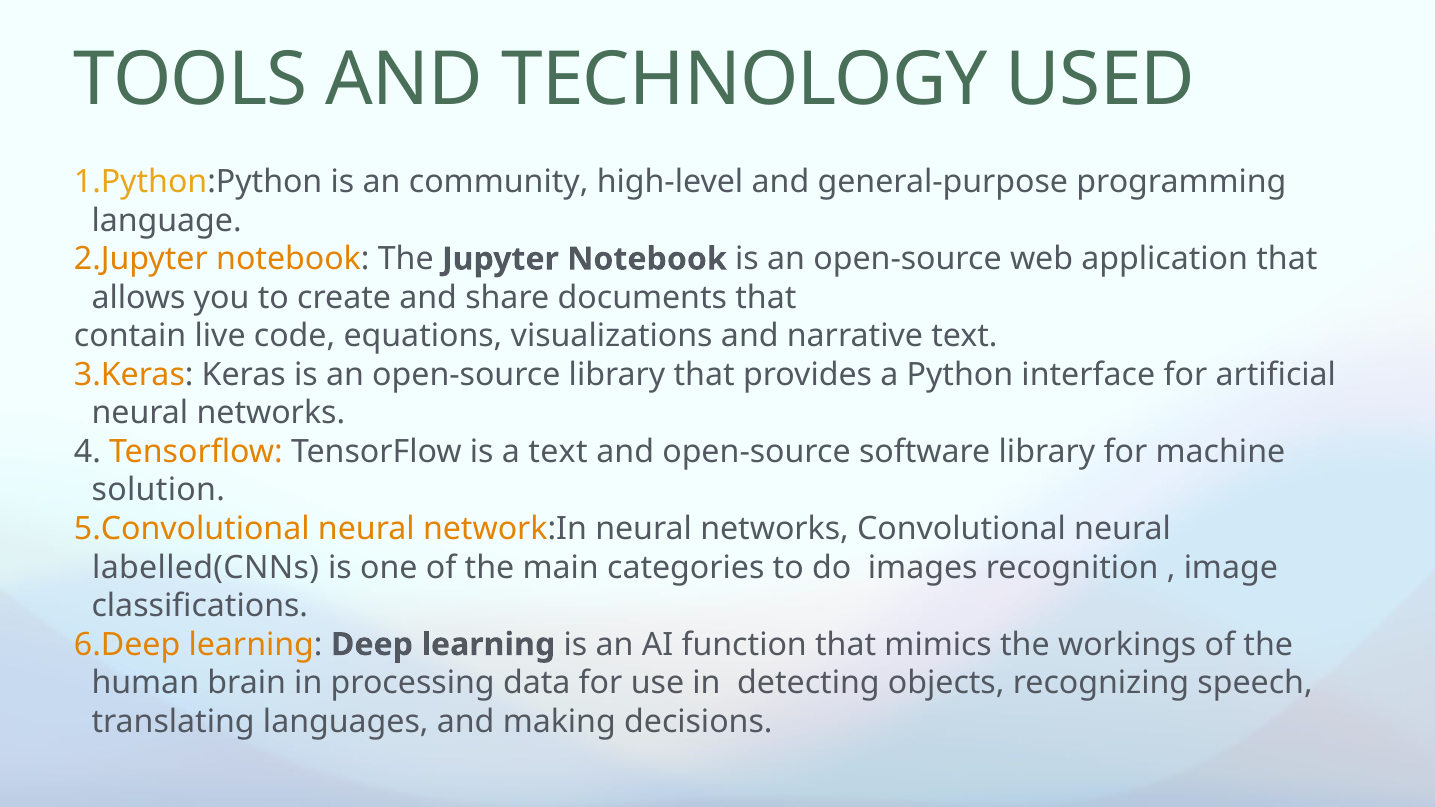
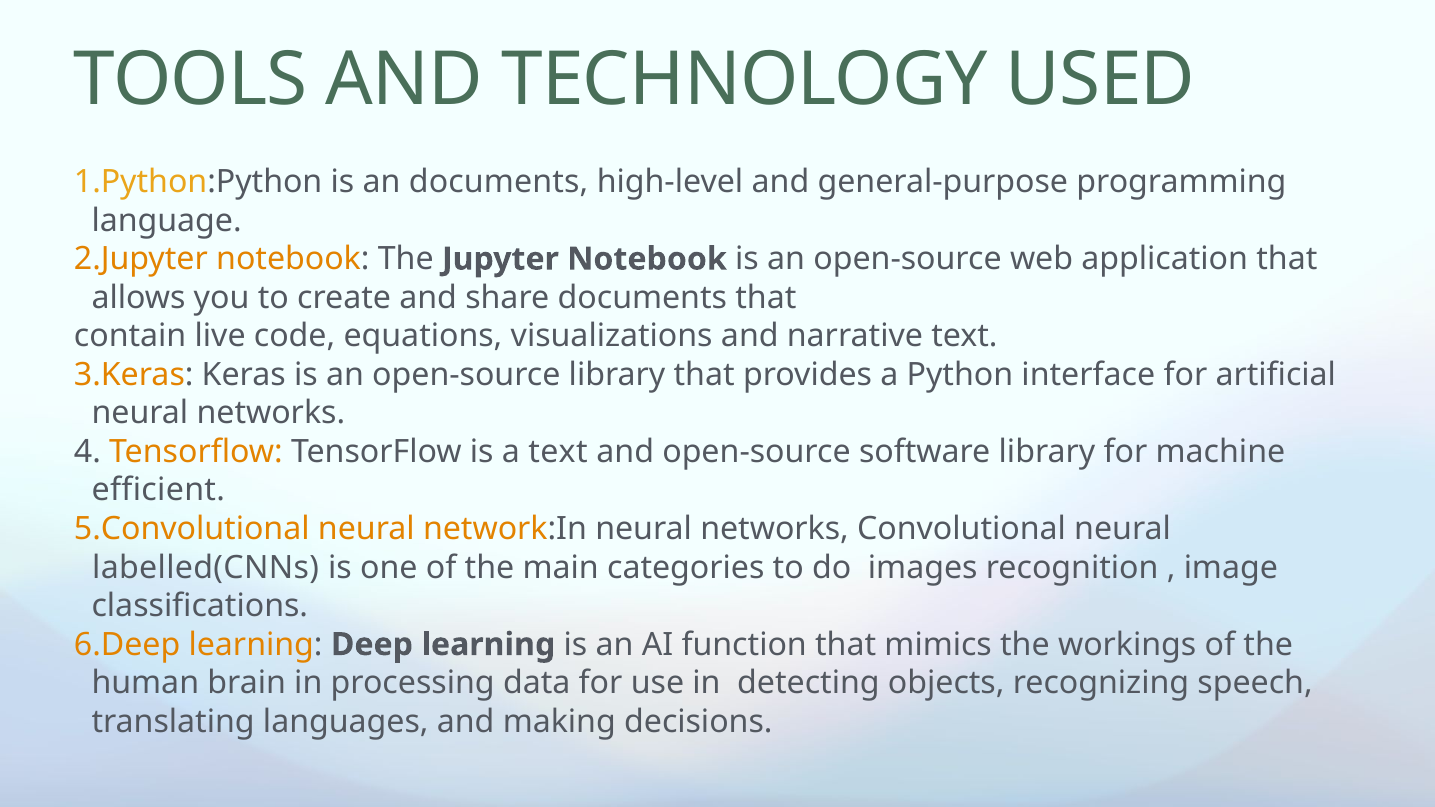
an community: community -> documents
solution: solution -> efficient
